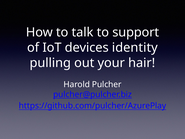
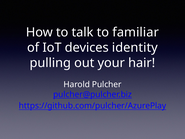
support: support -> familiar
